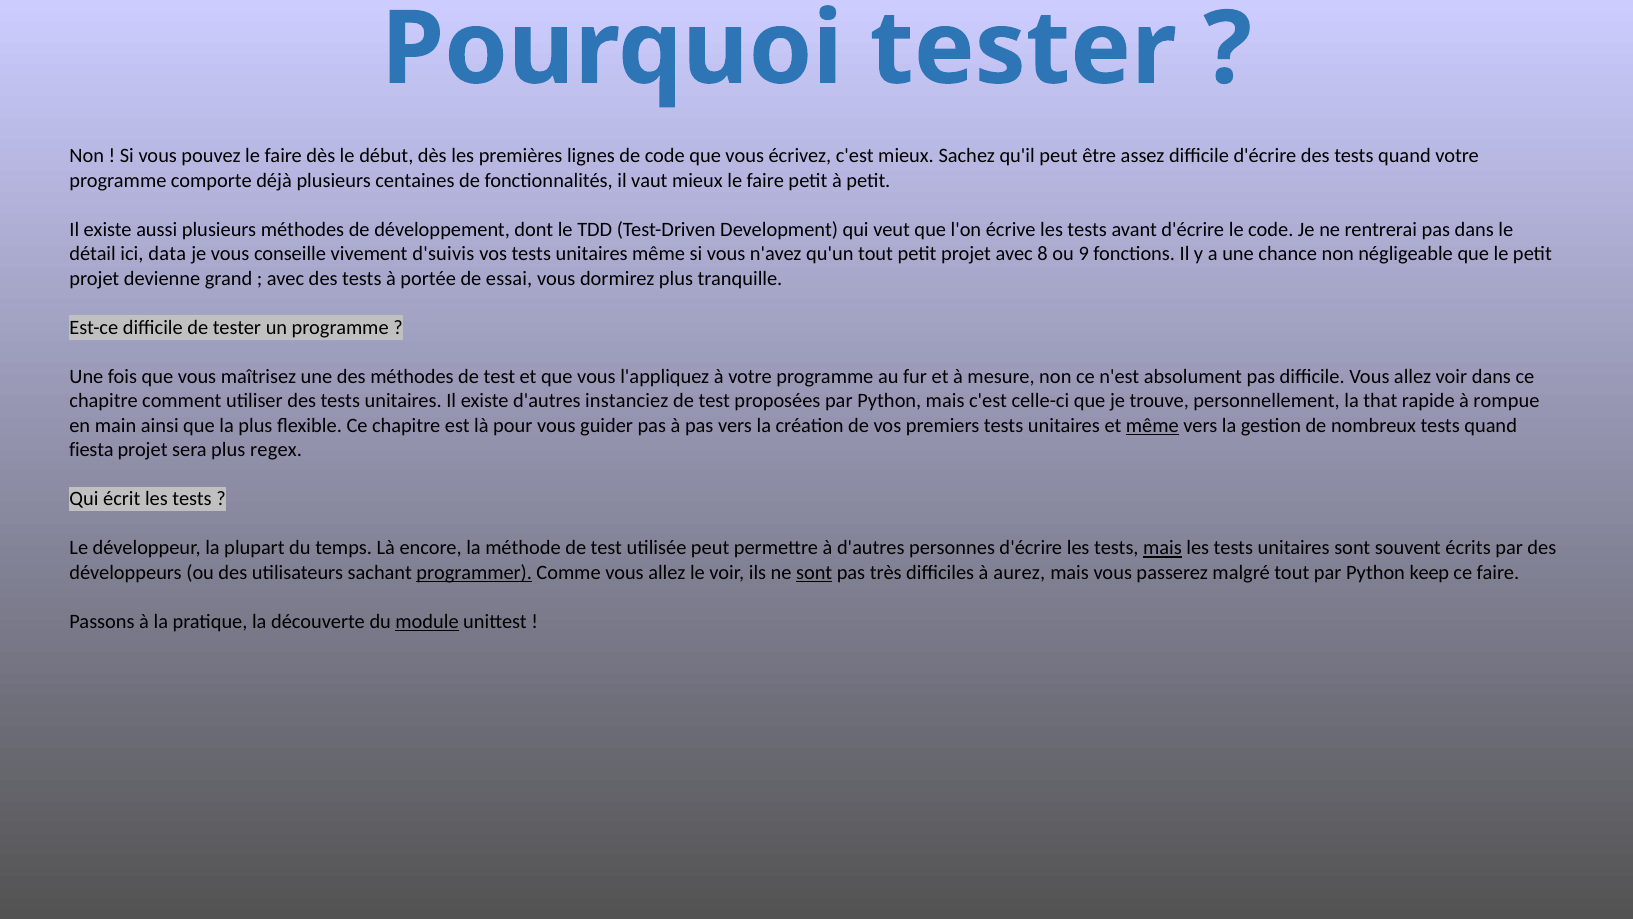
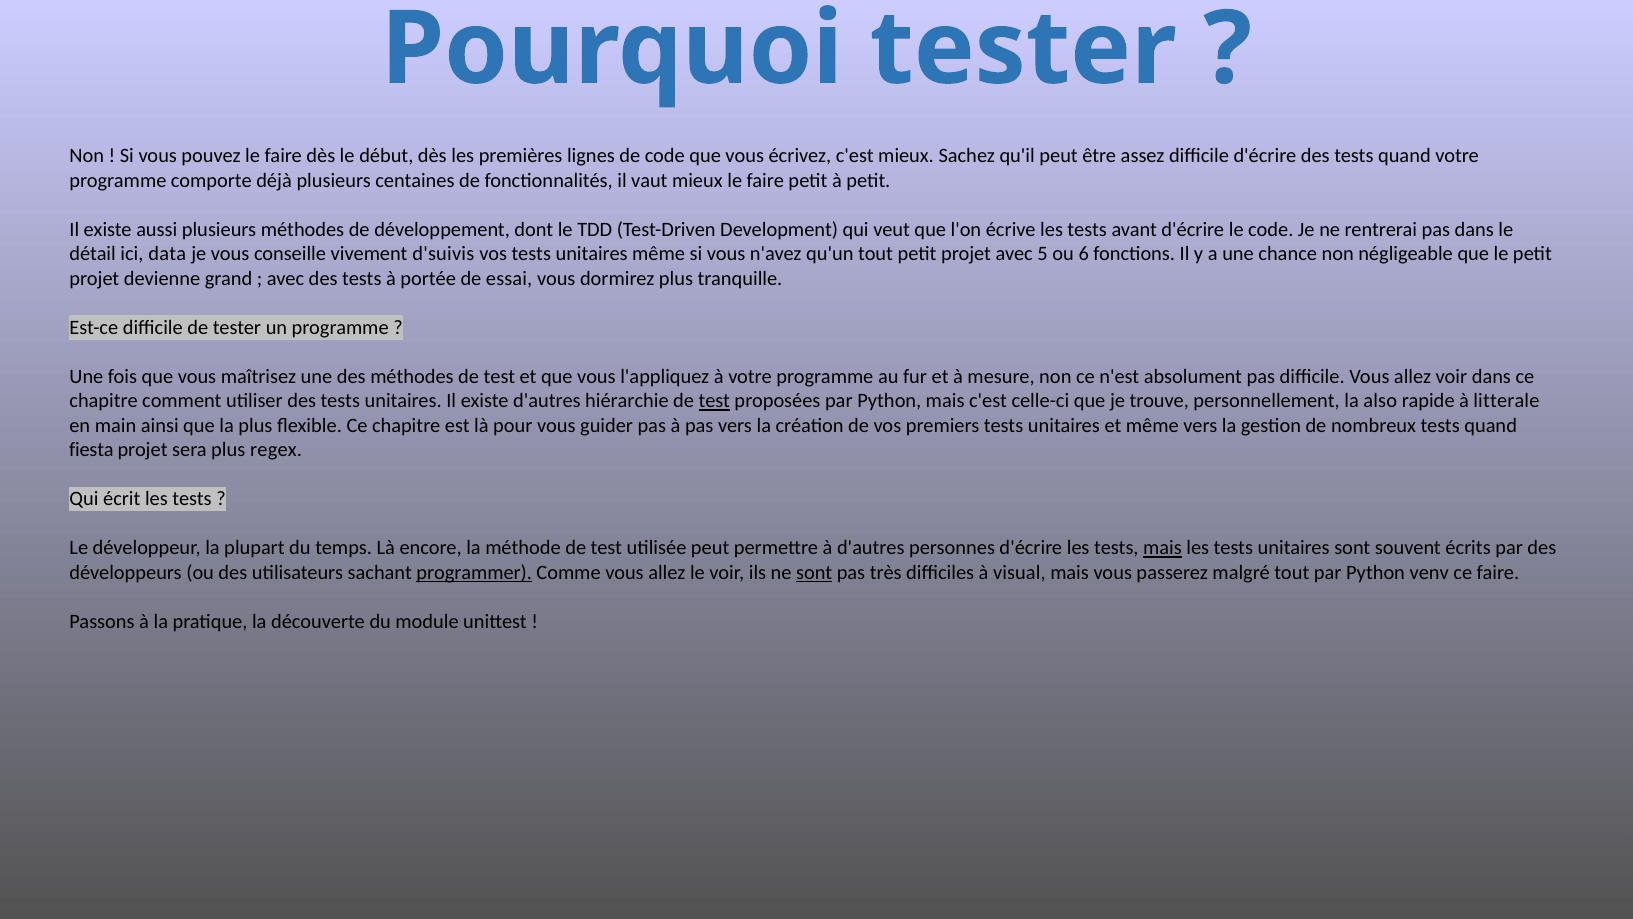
8: 8 -> 5
9: 9 -> 6
instanciez: instanciez -> hiérarchie
test at (714, 401) underline: none -> present
that: that -> also
rompue: rompue -> litterale
même at (1152, 425) underline: present -> none
aurez: aurez -> visual
keep: keep -> venv
module underline: present -> none
